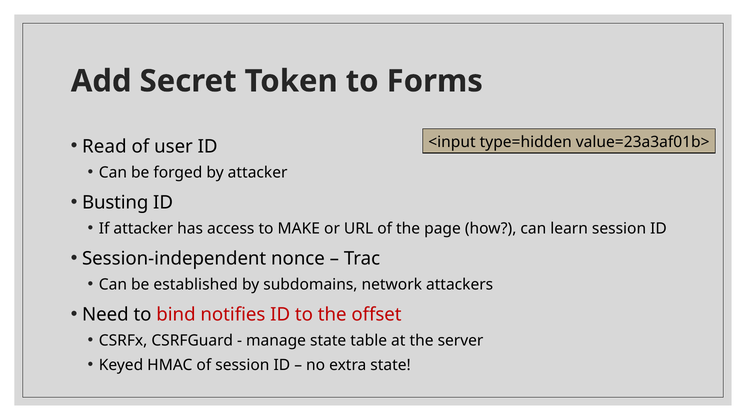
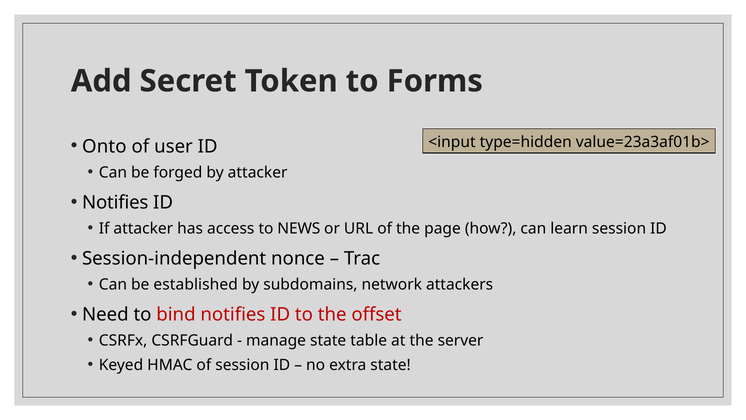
Read: Read -> Onto
Busting at (115, 202): Busting -> Notifies
MAKE: MAKE -> NEWS
